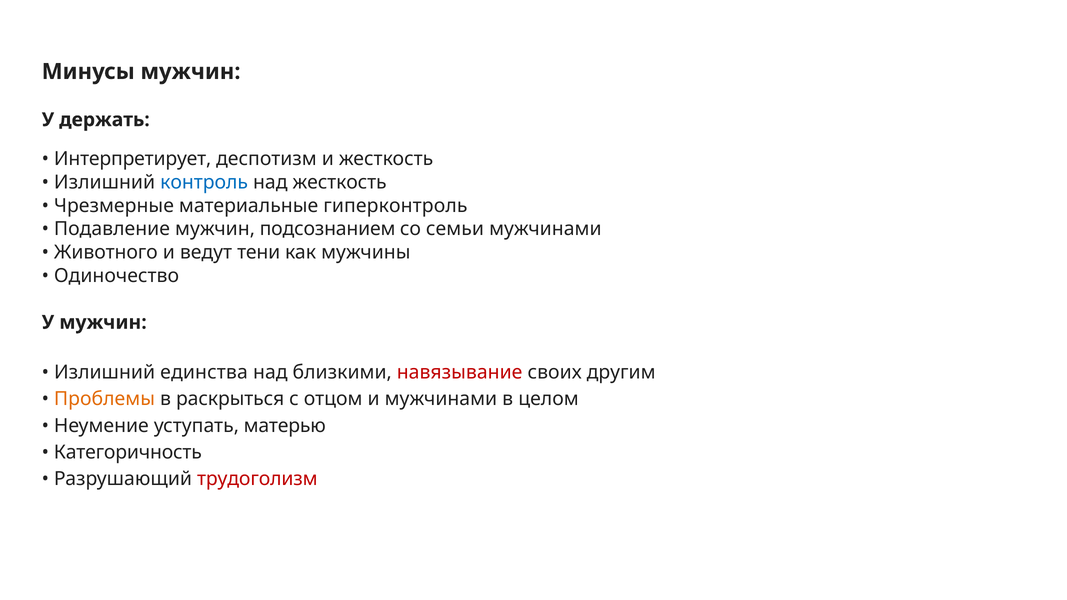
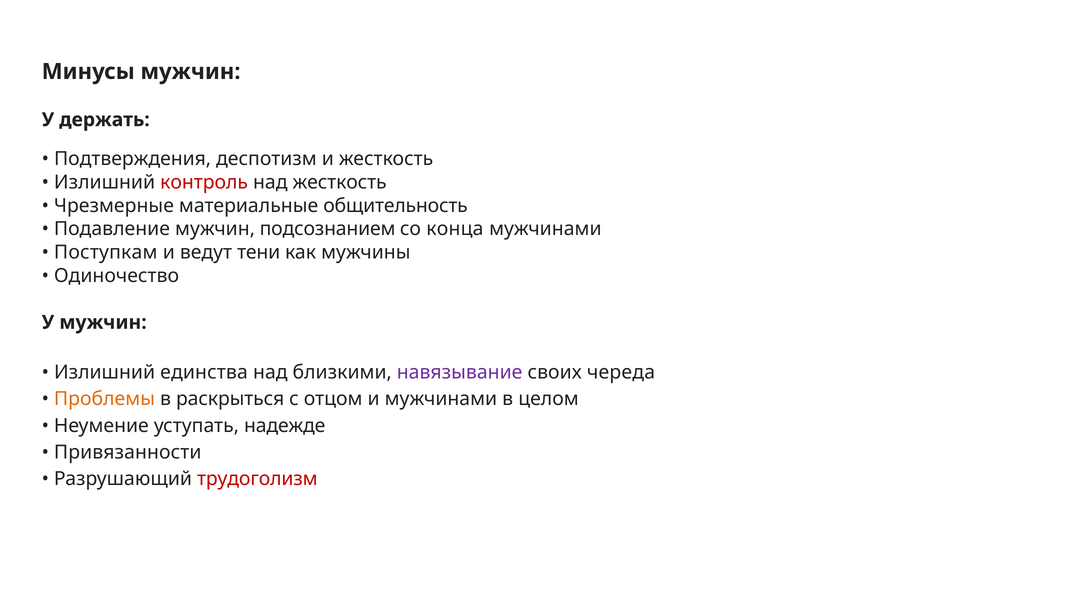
Интерпретирует: Интерпретирует -> Подтверждения
контроль colour: blue -> red
гиперконтроль: гиперконтроль -> общительность
семьи: семьи -> конца
Животного: Животного -> Поступкам
навязывание colour: red -> purple
другим: другим -> череда
матерью: матерью -> надежде
Категоричность: Категоричность -> Привязанности
